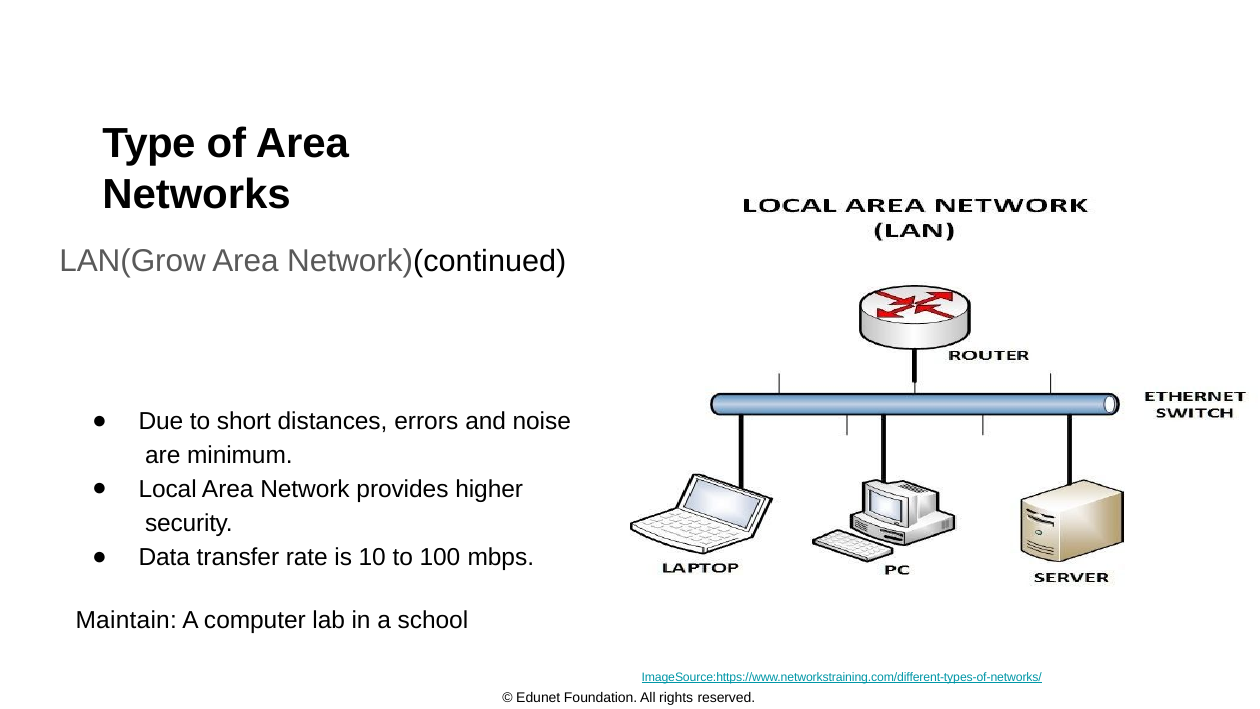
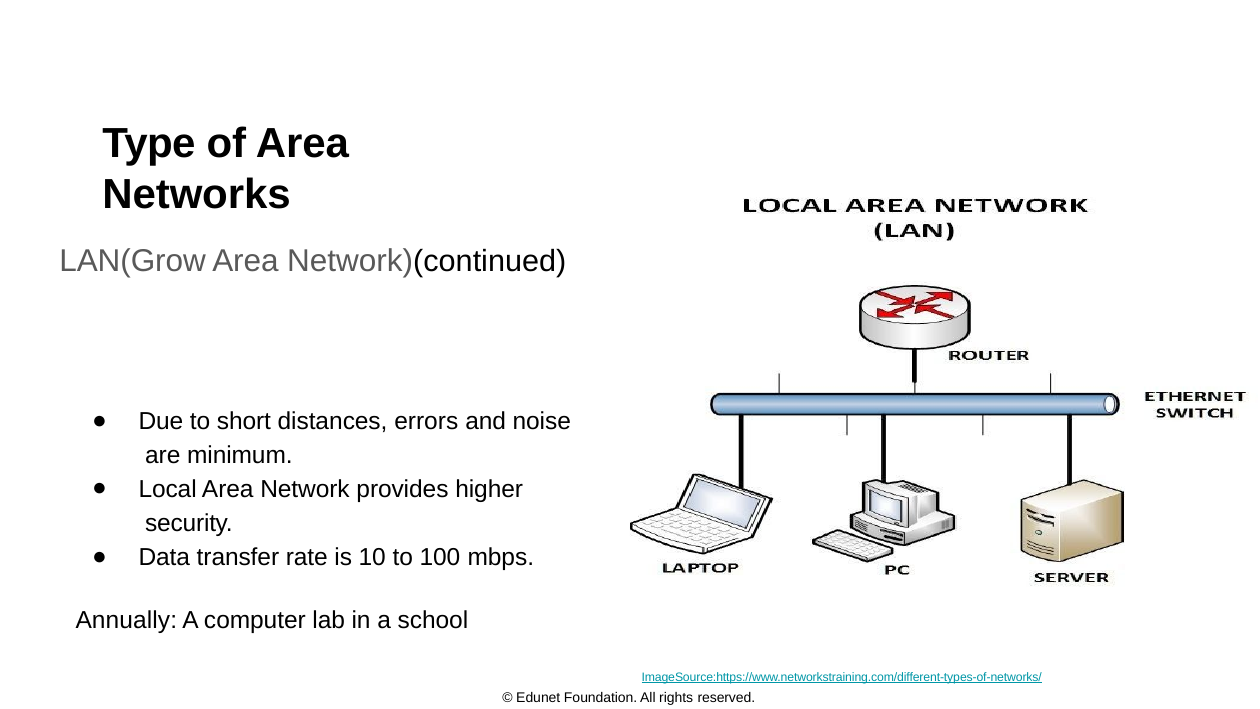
Maintain: Maintain -> Annually
